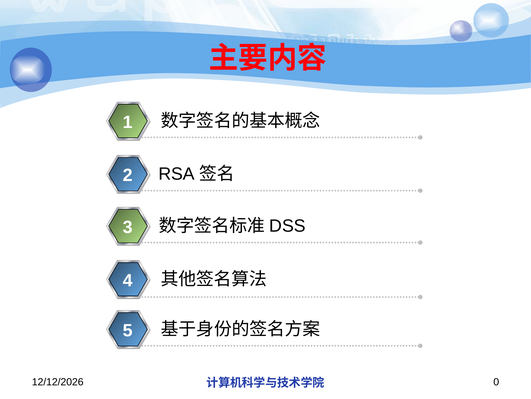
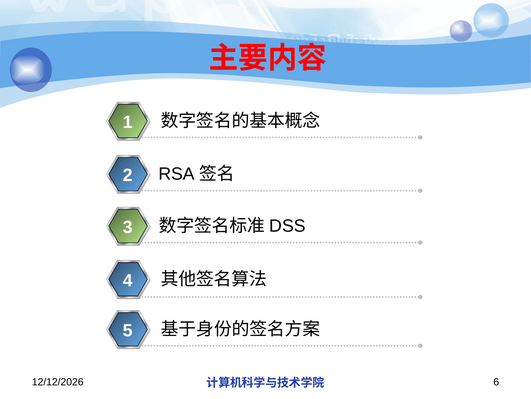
0: 0 -> 6
